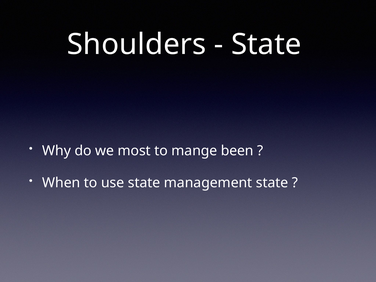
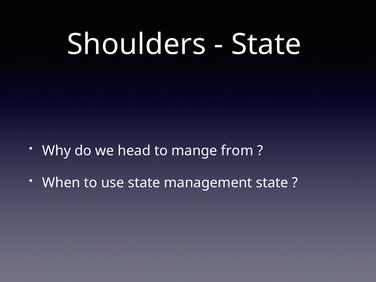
most: most -> head
been: been -> from
